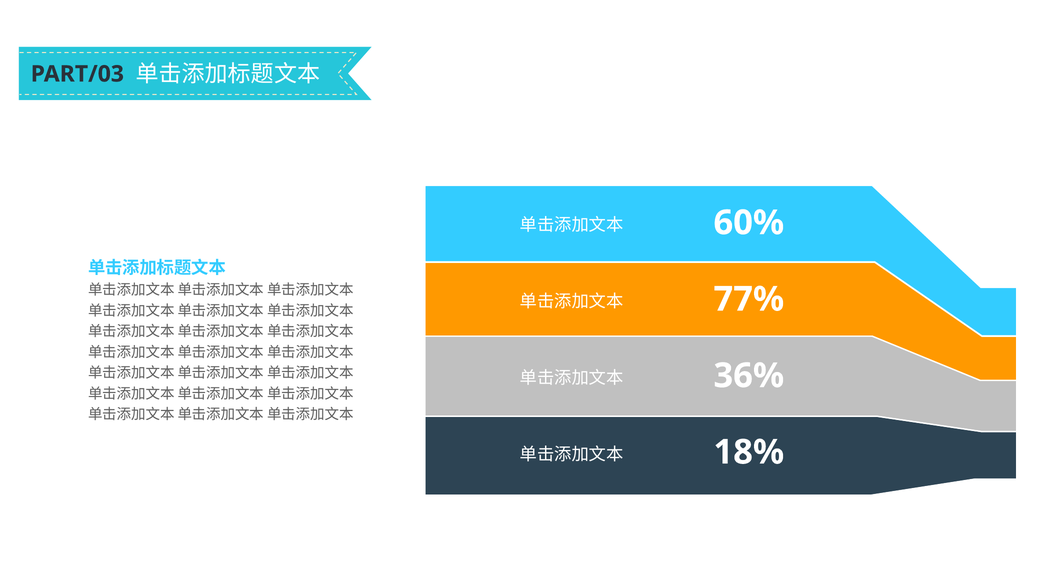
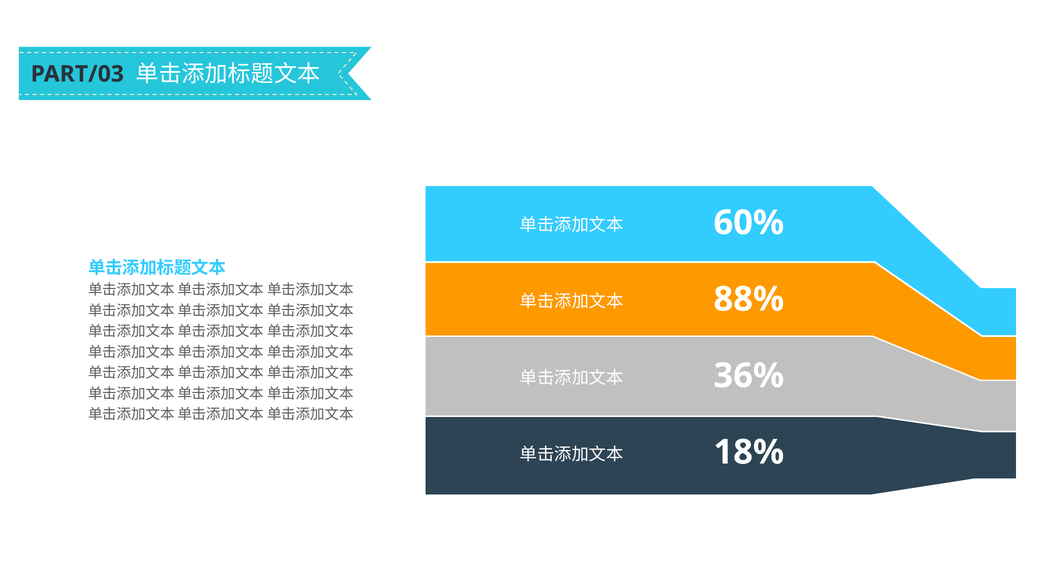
77%: 77% -> 88%
